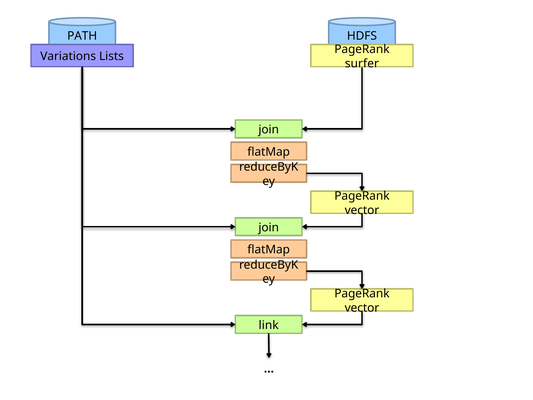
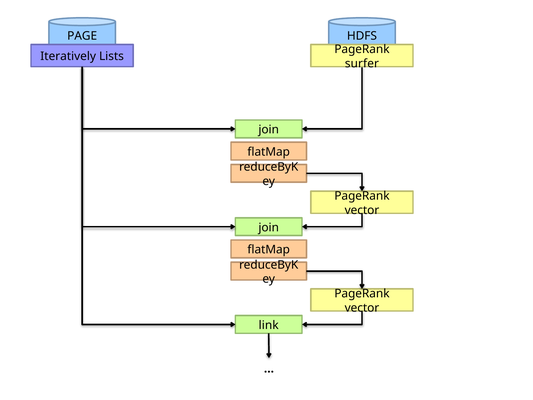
PATH: PATH -> PAGE
Variations: Variations -> Iteratively
